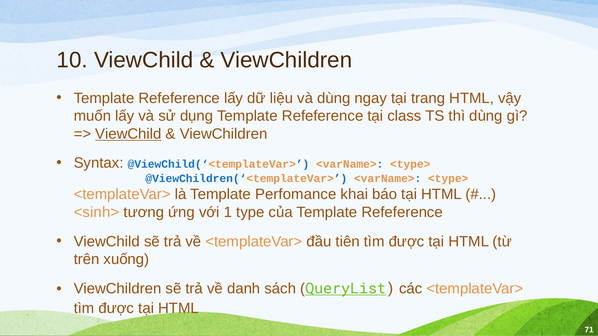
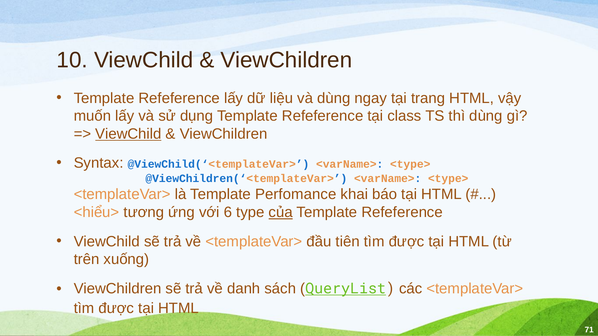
<sinh>: <sinh> -> <hiểu>
1: 1 -> 6
của underline: none -> present
